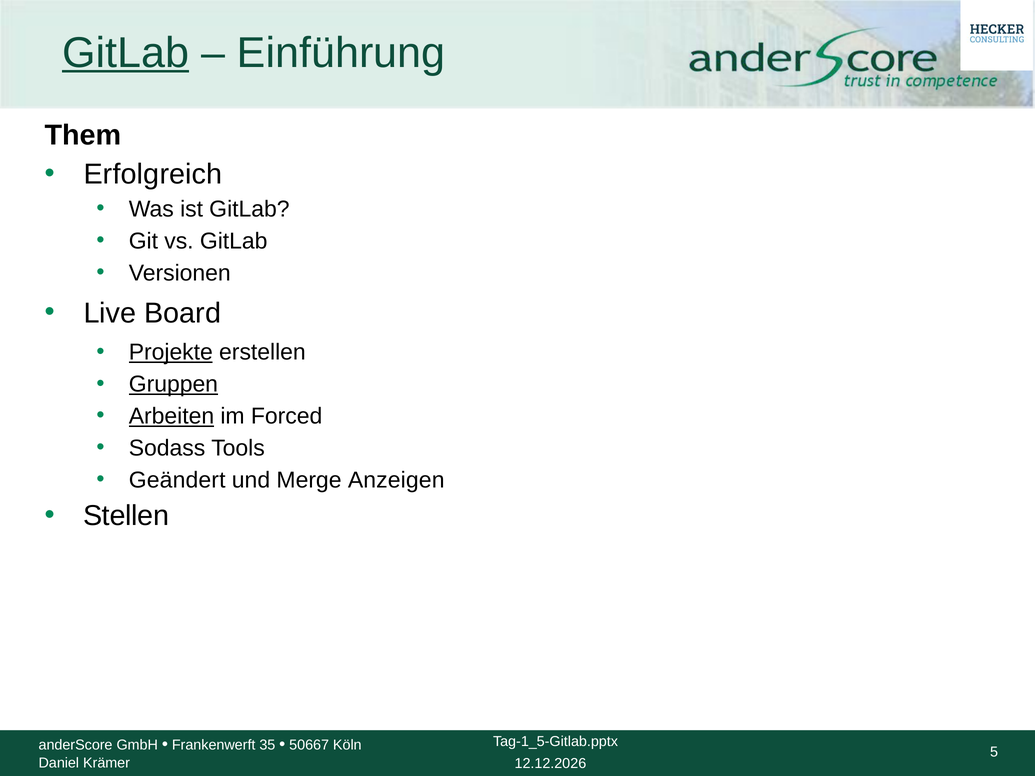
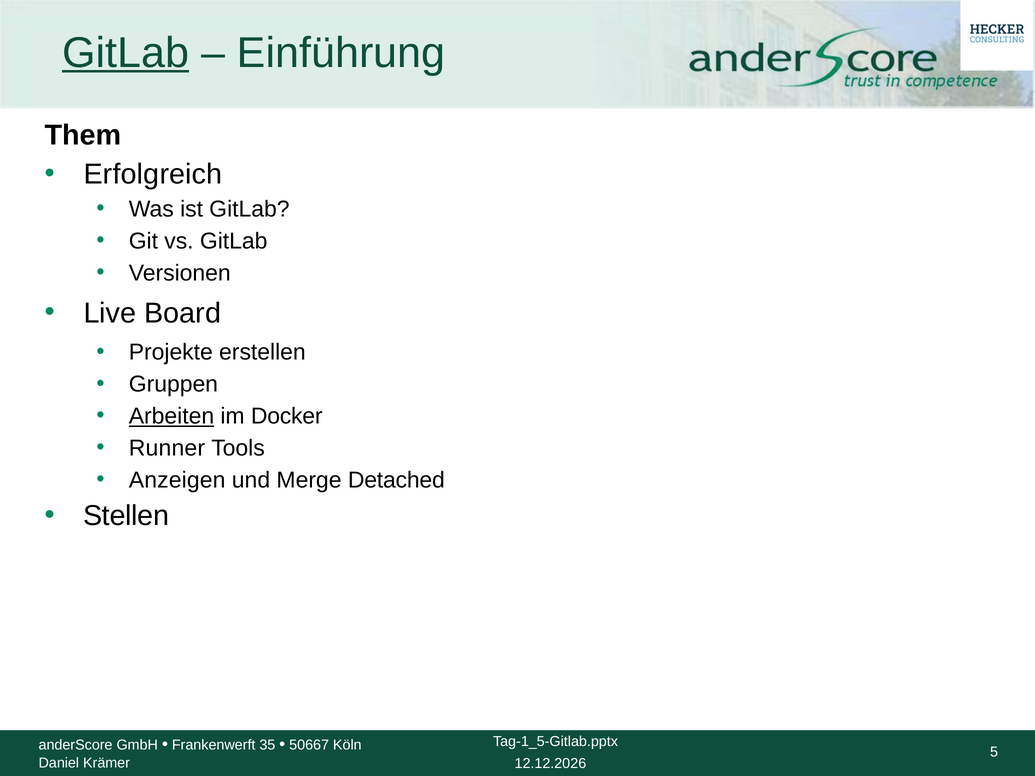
Projekte underline: present -> none
Gruppen underline: present -> none
Forced: Forced -> Docker
Sodass: Sodass -> Runner
Geändert: Geändert -> Anzeigen
Anzeigen: Anzeigen -> Detached
